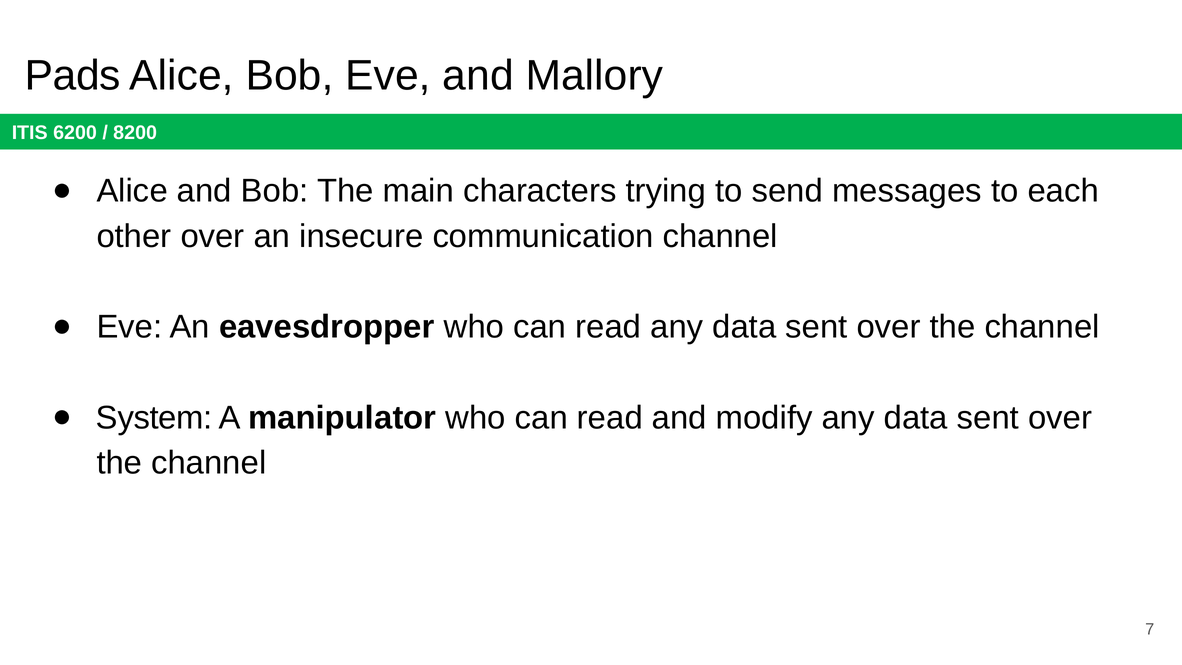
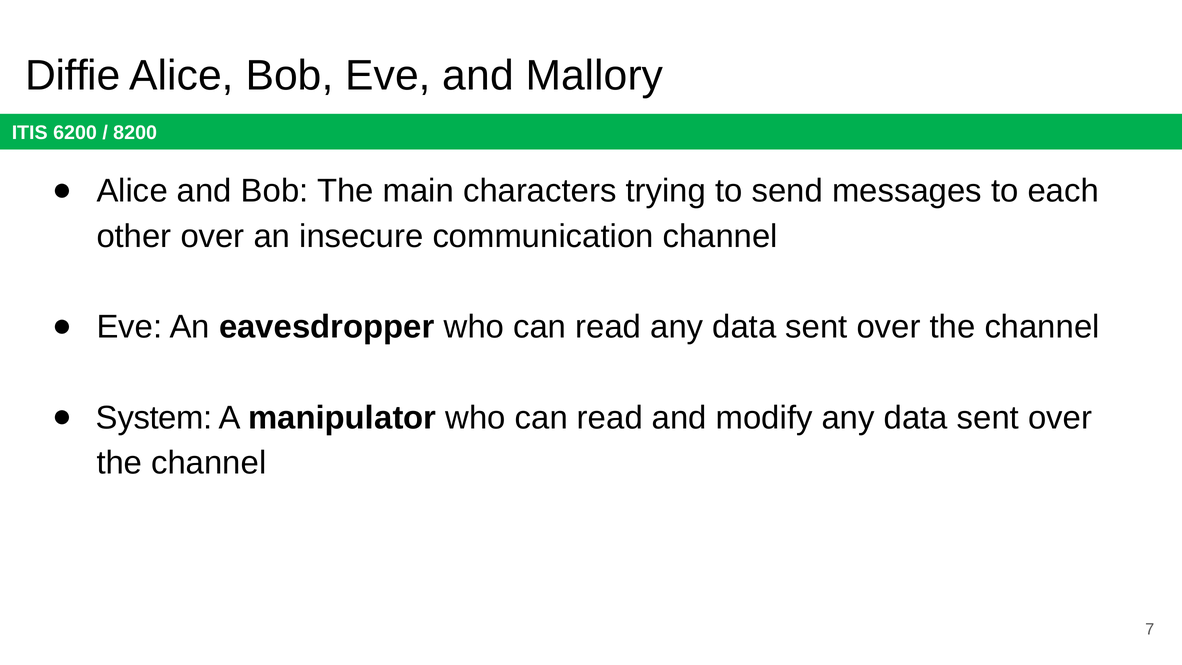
Pads: Pads -> Diffie
